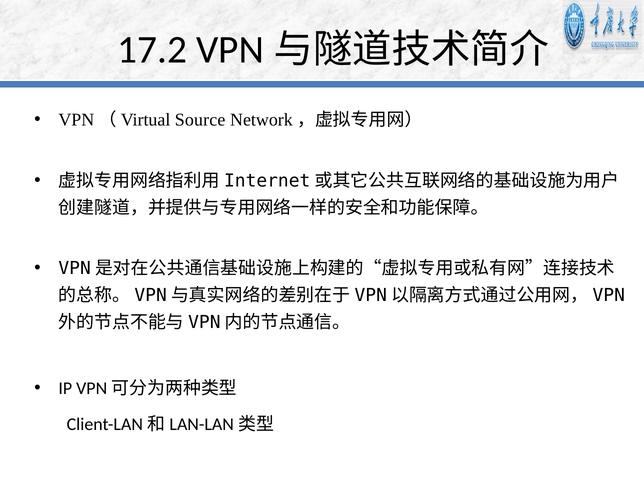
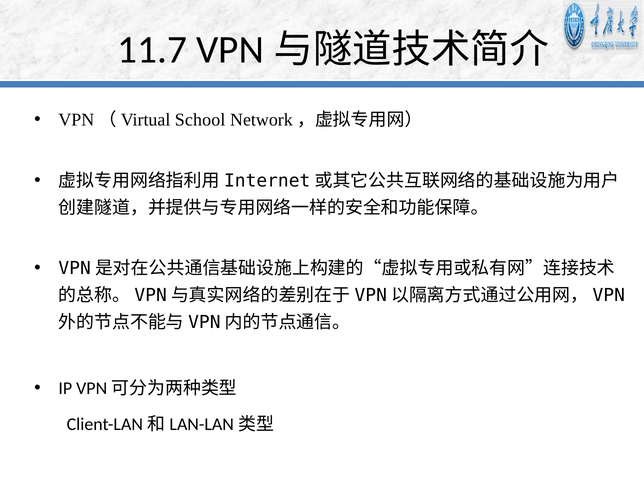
17.2: 17.2 -> 11.7
Source: Source -> School
